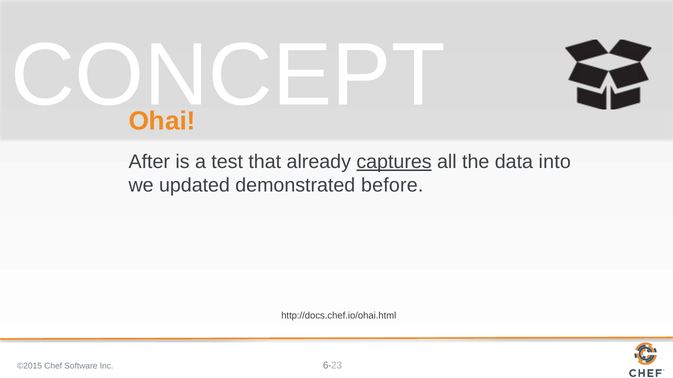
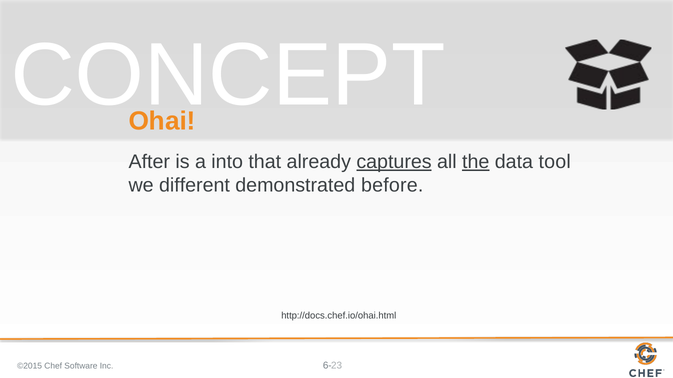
test: test -> into
the underline: none -> present
into: into -> tool
updated: updated -> different
